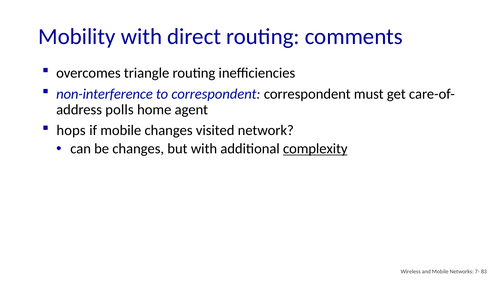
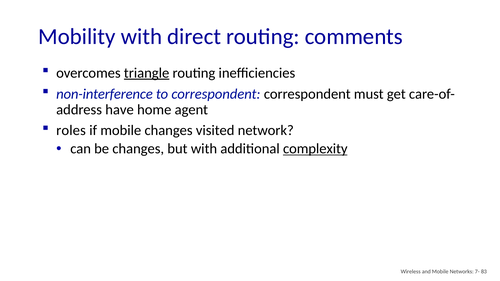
triangle underline: none -> present
polls: polls -> have
hops: hops -> roles
